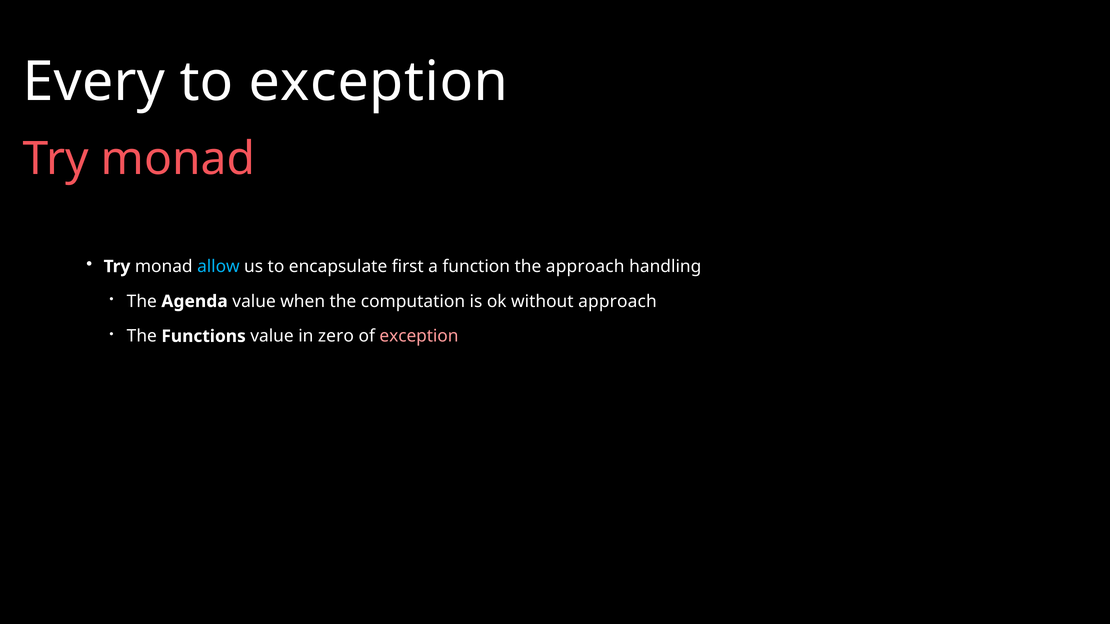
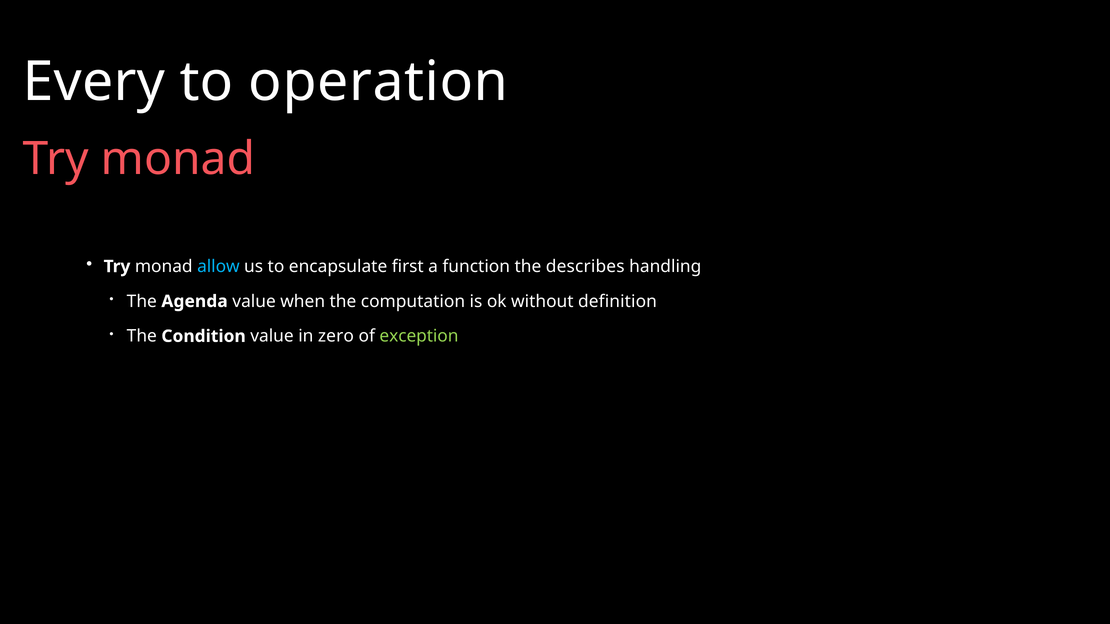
to exception: exception -> operation
the approach: approach -> describes
without approach: approach -> definition
Functions: Functions -> Condition
exception at (419, 336) colour: pink -> light green
